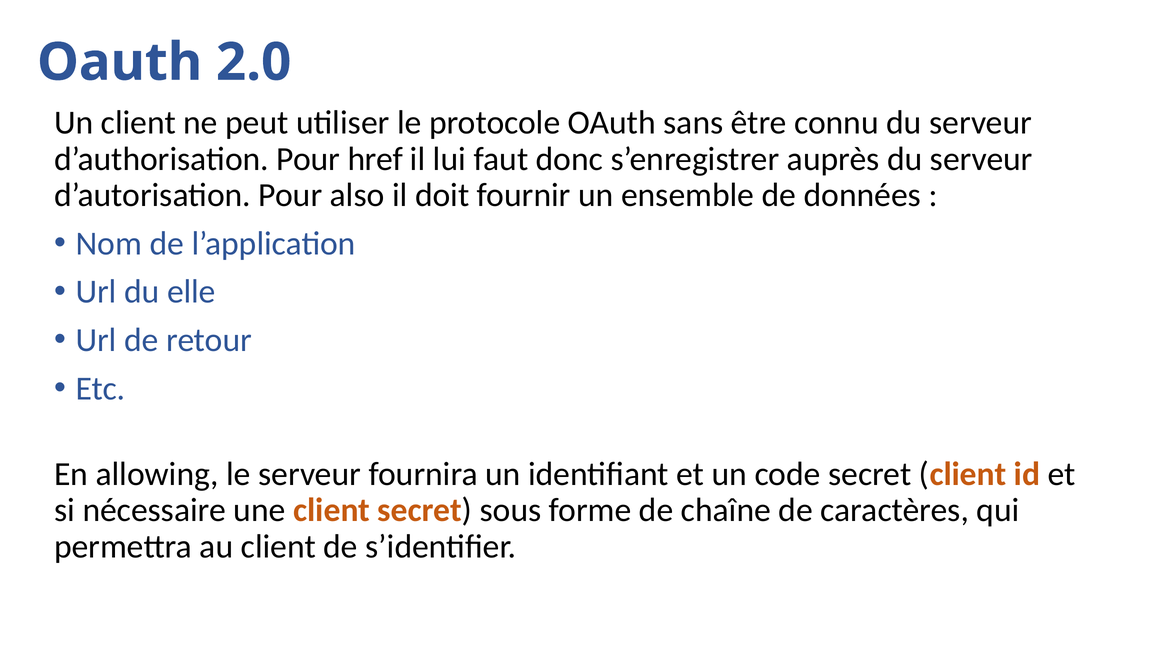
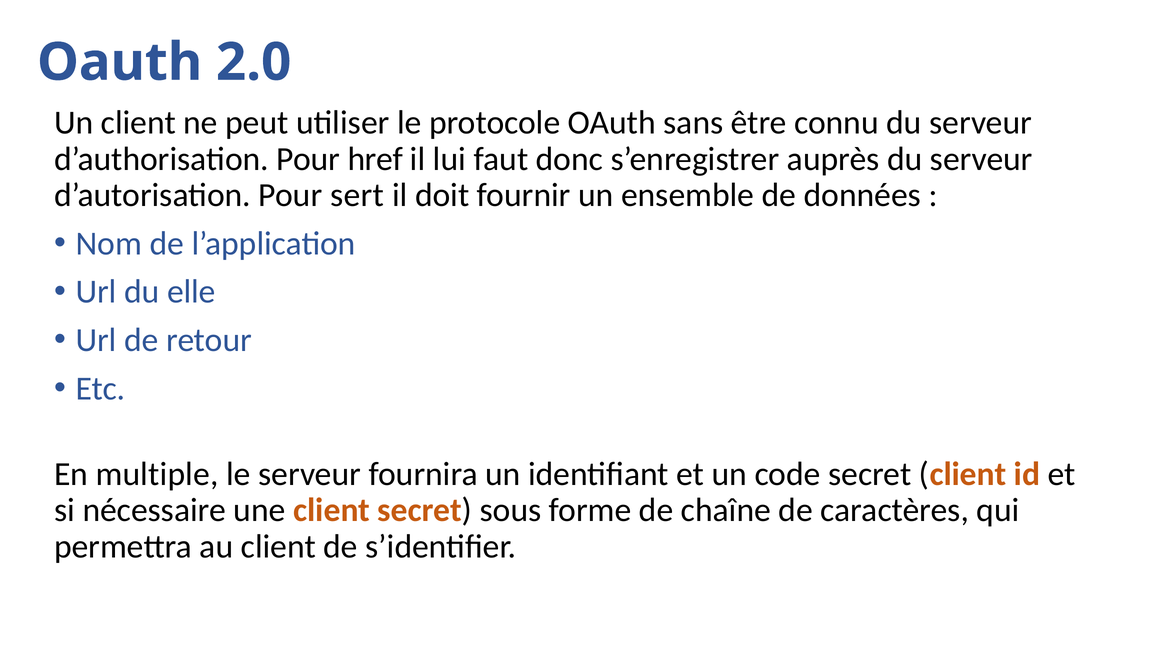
also: also -> sert
allowing: allowing -> multiple
